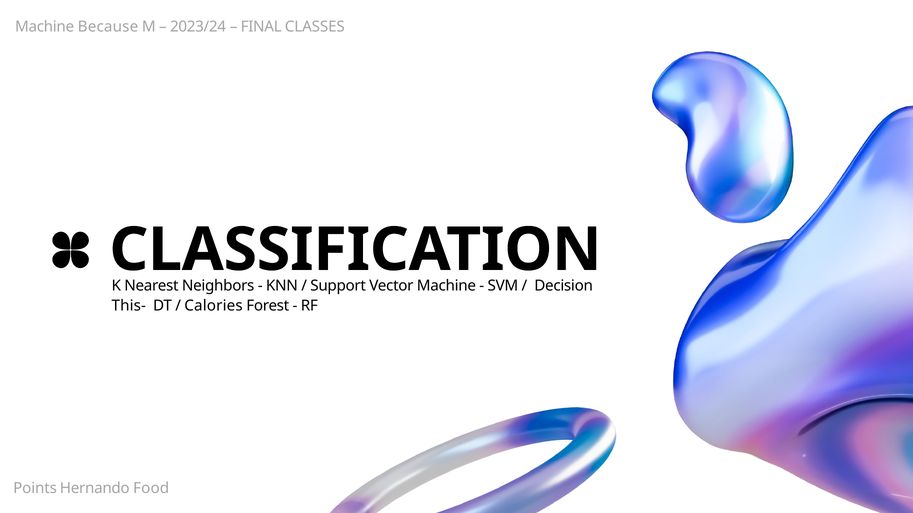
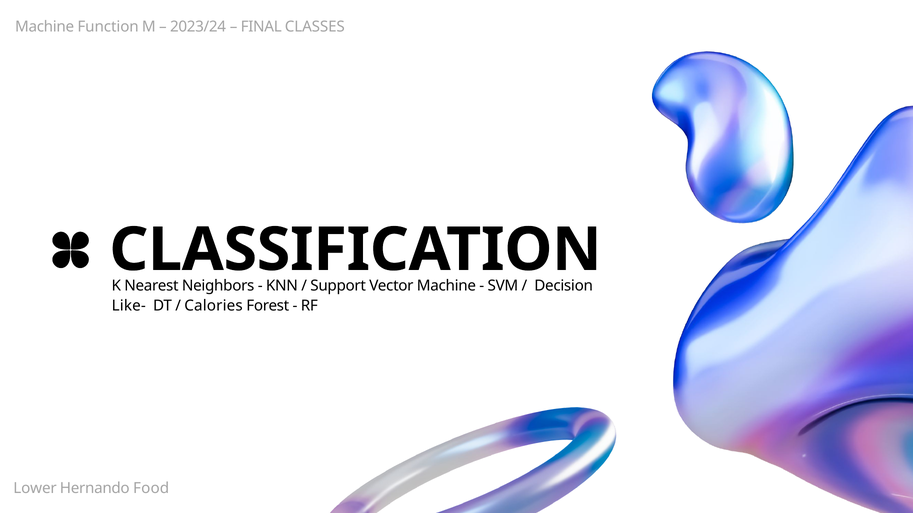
Because: Because -> Function
This-: This- -> Like-
Points: Points -> Lower
